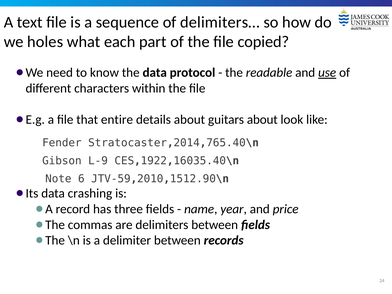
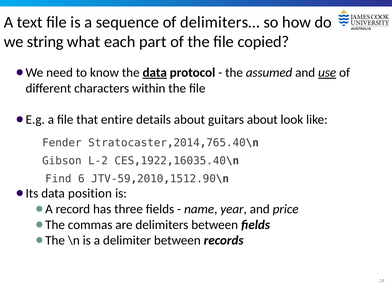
holes: holes -> string
data at (155, 73) underline: none -> present
readable: readable -> assumed
L-9: L-9 -> L-2
Note: Note -> Find
crashing: crashing -> position
